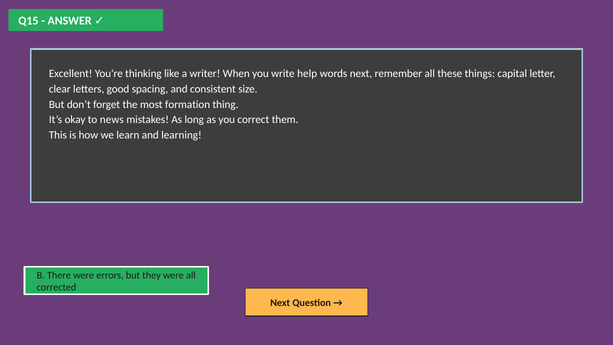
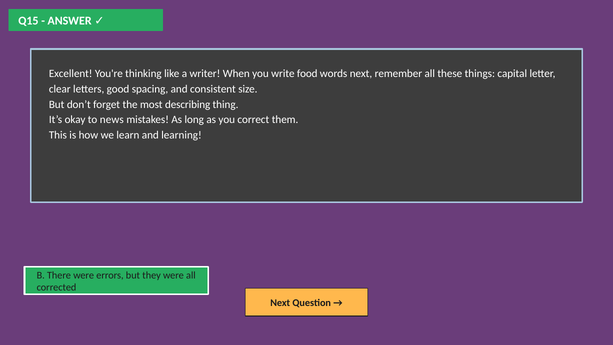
help: help -> food
formation: formation -> describing
